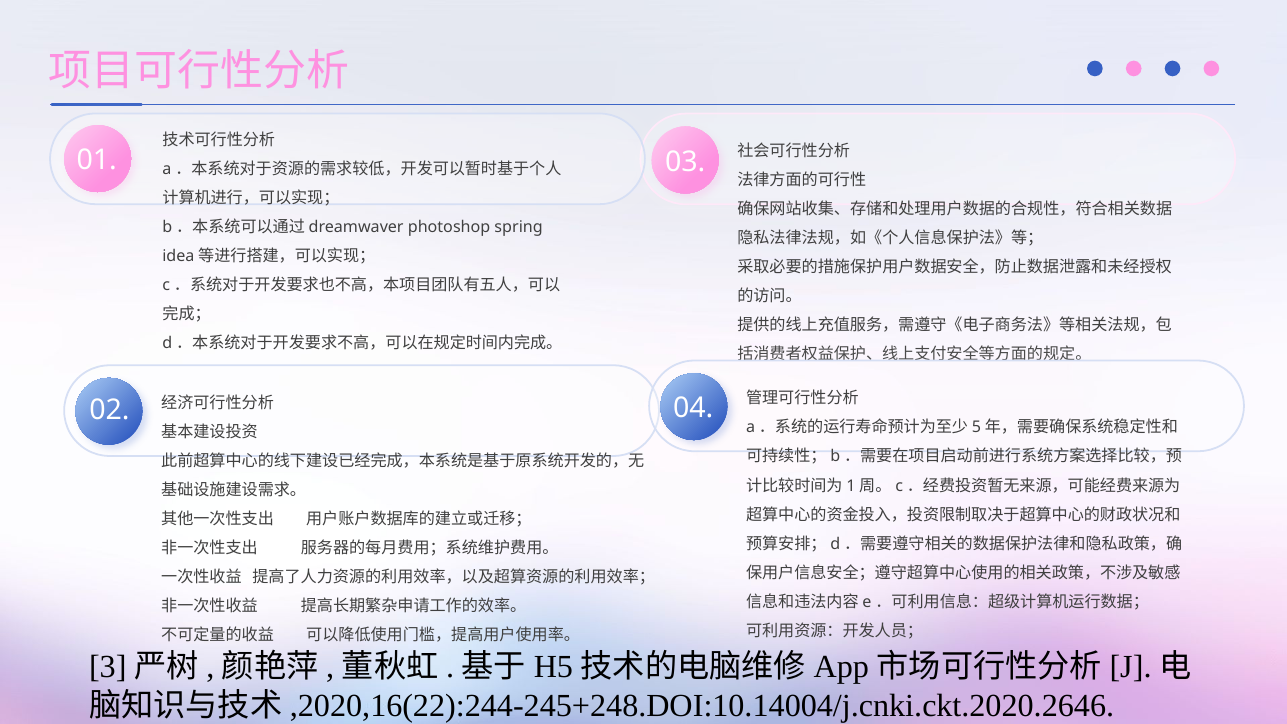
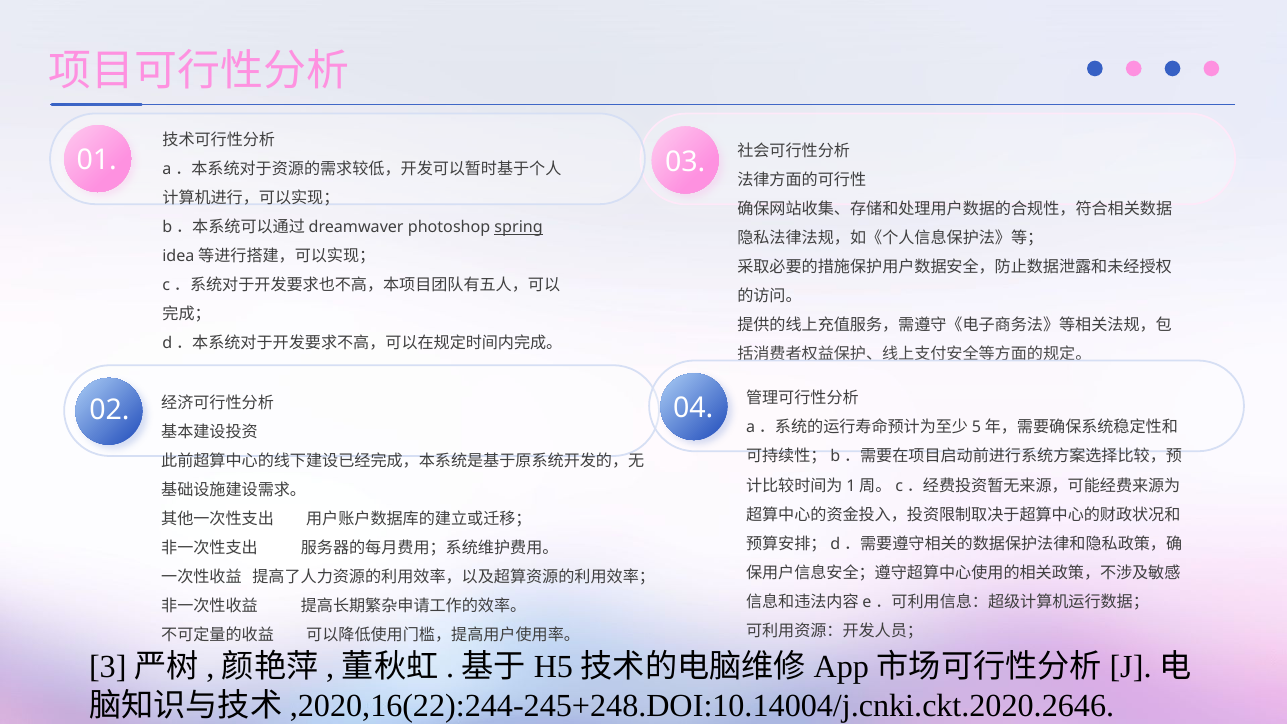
spring underline: none -> present
